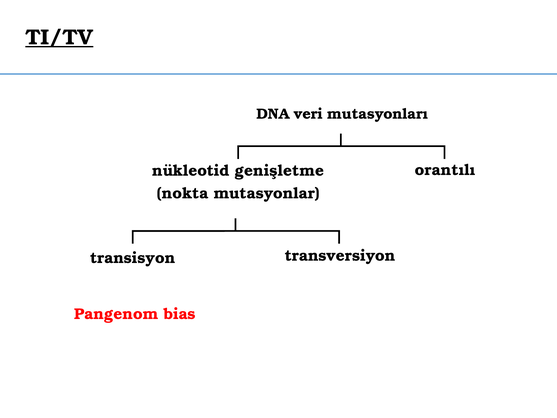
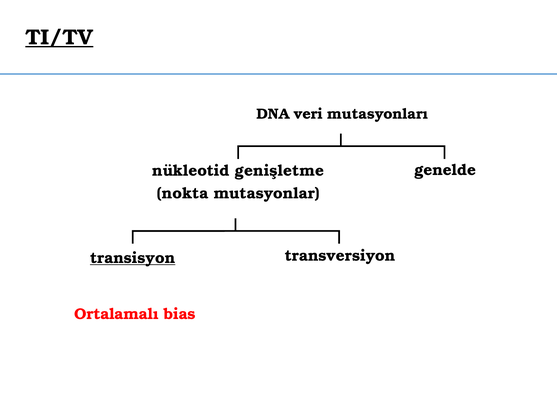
orantılı: orantılı -> genelde
transisyon underline: none -> present
Pangenom: Pangenom -> Ortalamalı
